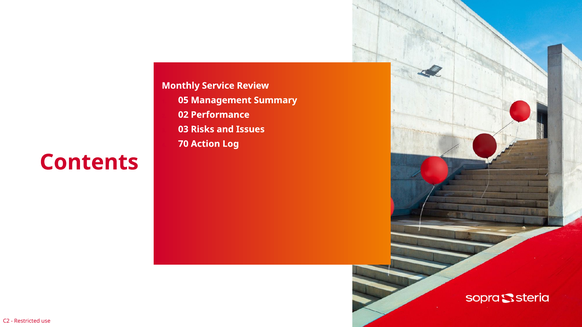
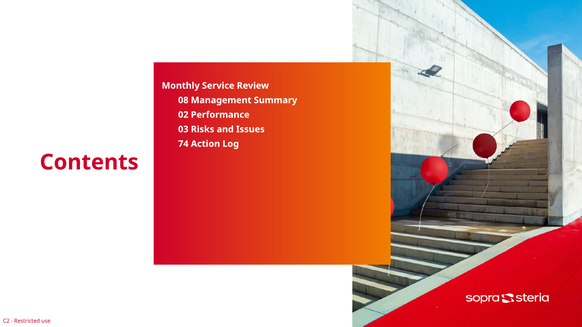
05: 05 -> 08
70: 70 -> 74
